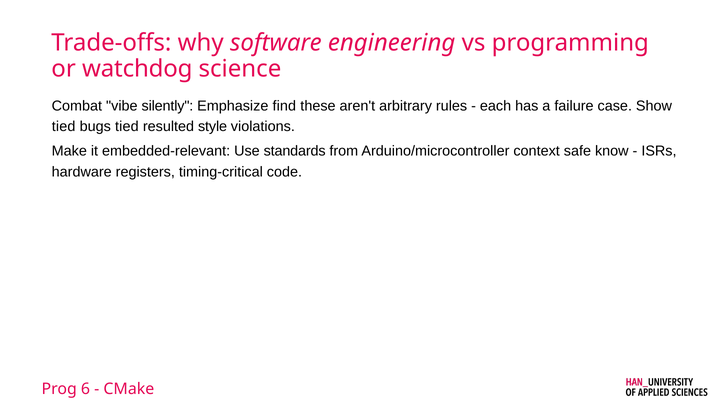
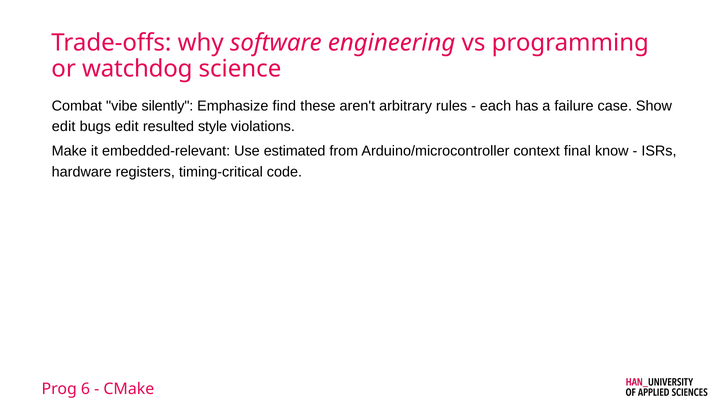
tied at (64, 127): tied -> edit
bugs tied: tied -> edit
standards: standards -> estimated
safe: safe -> final
